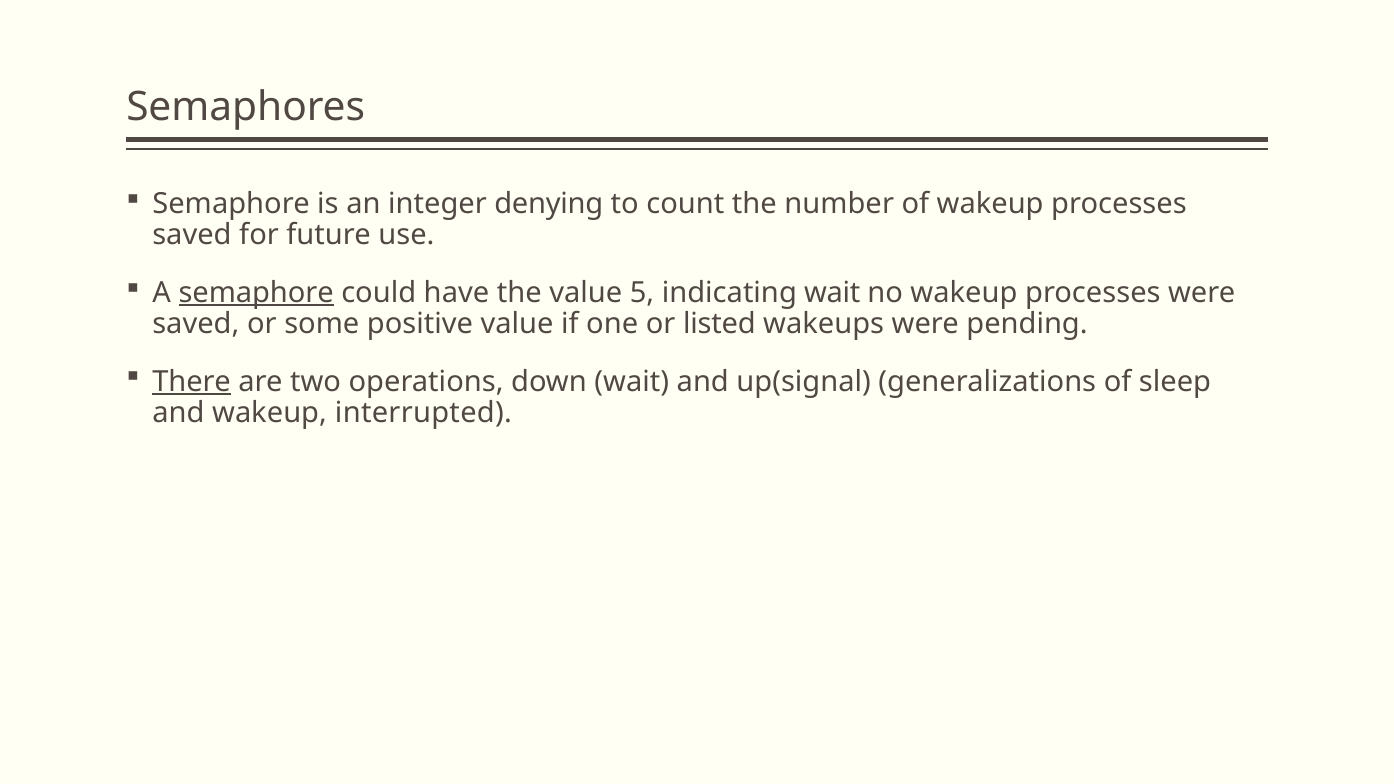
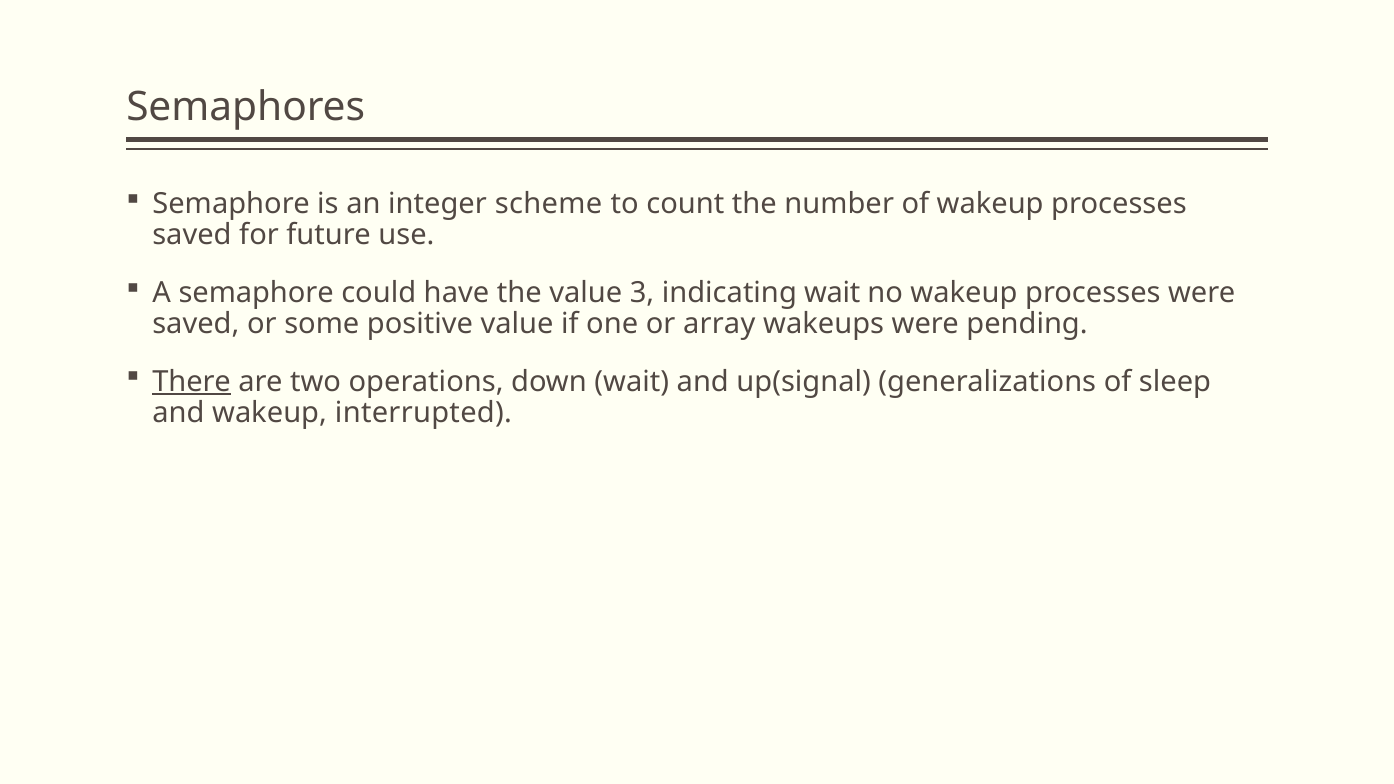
denying: denying -> scheme
semaphore at (256, 293) underline: present -> none
5: 5 -> 3
listed: listed -> array
